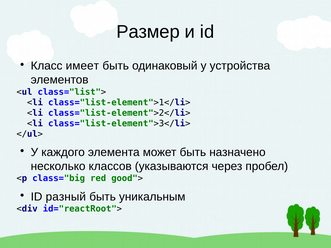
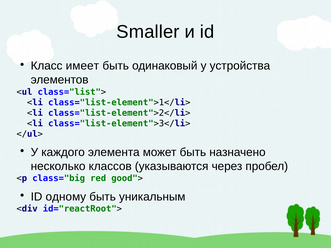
Размер: Размер -> Smaller
разный: разный -> одному
